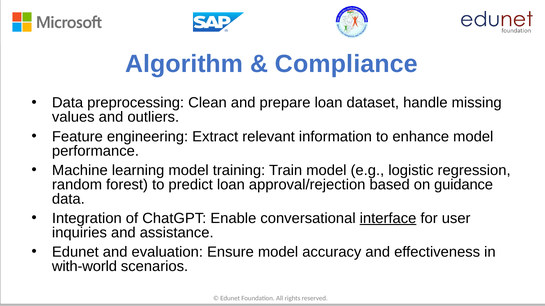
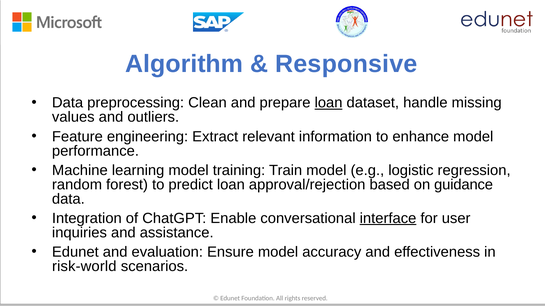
Compliance: Compliance -> Responsive
loan at (329, 103) underline: none -> present
with-world: with-world -> risk-world
